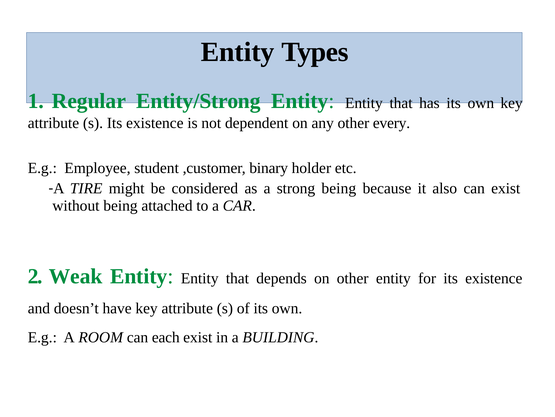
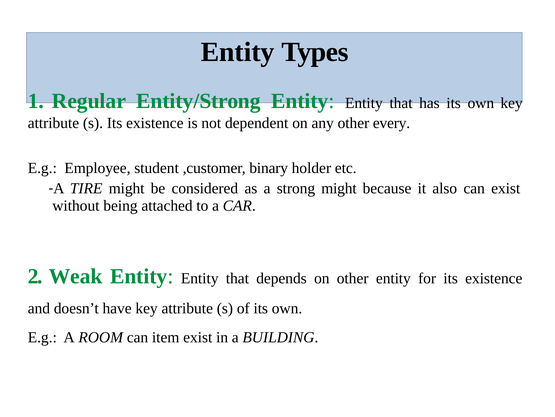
strong being: being -> might
each: each -> item
